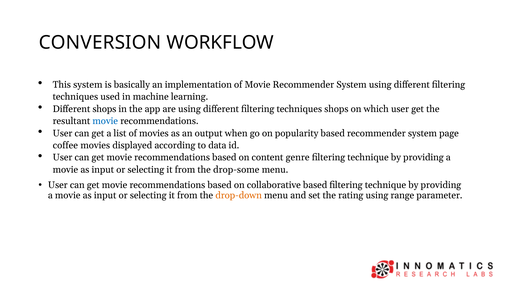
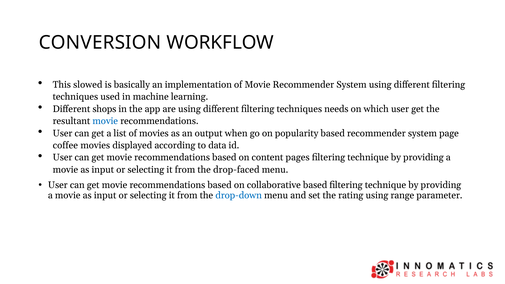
This system: system -> slowed
techniques shops: shops -> needs
genre: genre -> pages
drop-some: drop-some -> drop-faced
drop-down colour: orange -> blue
